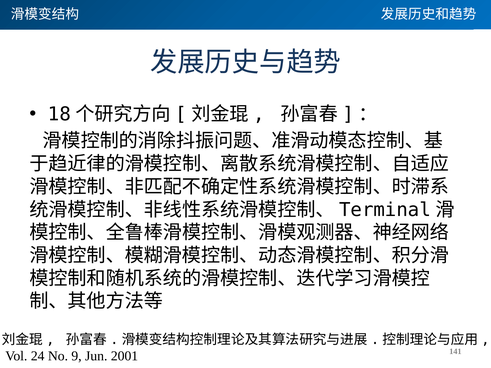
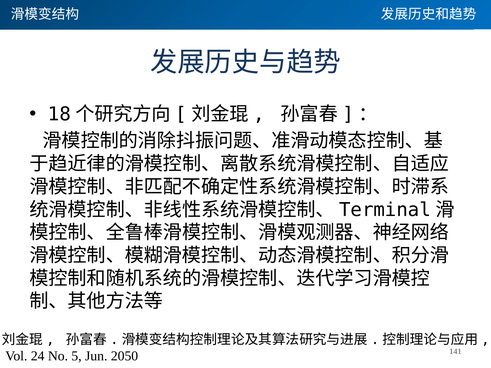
9: 9 -> 5
2001: 2001 -> 2050
